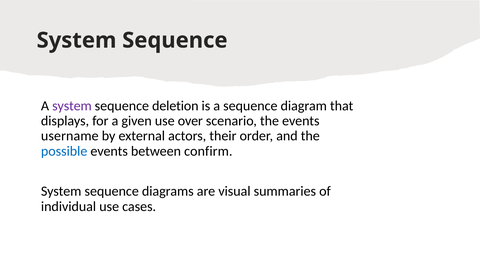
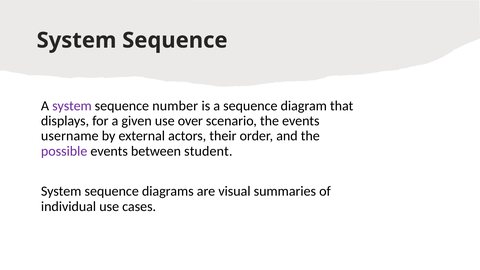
deletion: deletion -> number
possible colour: blue -> purple
confirm: confirm -> student
